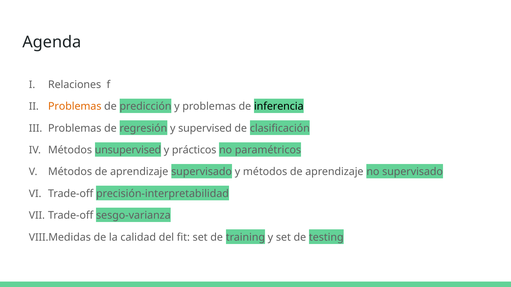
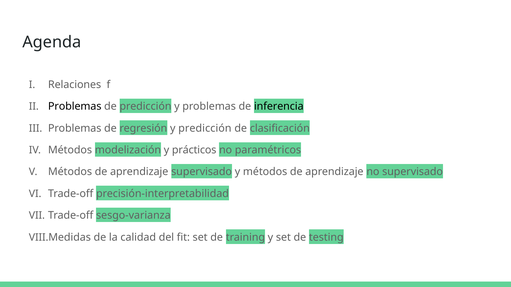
Problemas at (75, 107) colour: orange -> black
y supervised: supervised -> predicción
unsupervised: unsupervised -> modelización
